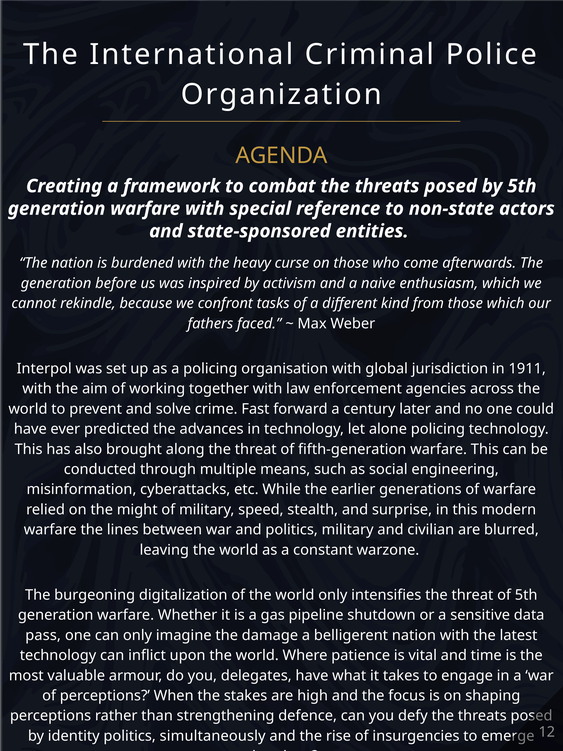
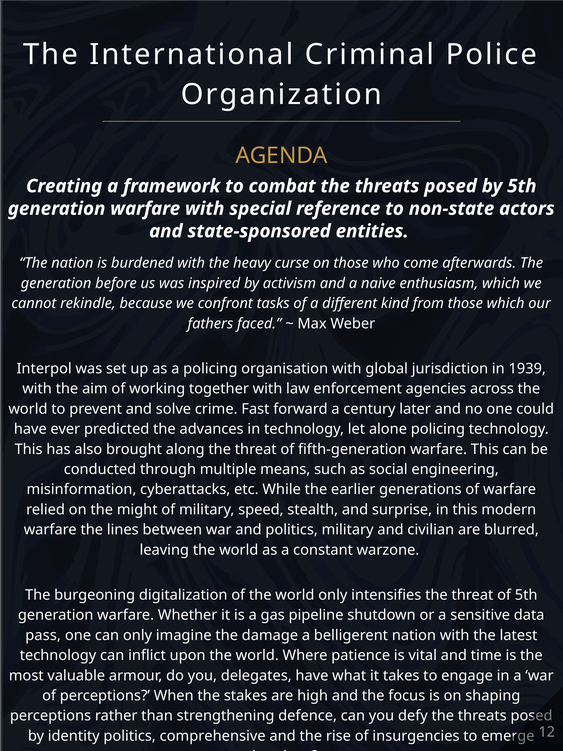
1911: 1911 -> 1939
simultaneously: simultaneously -> comprehensive
